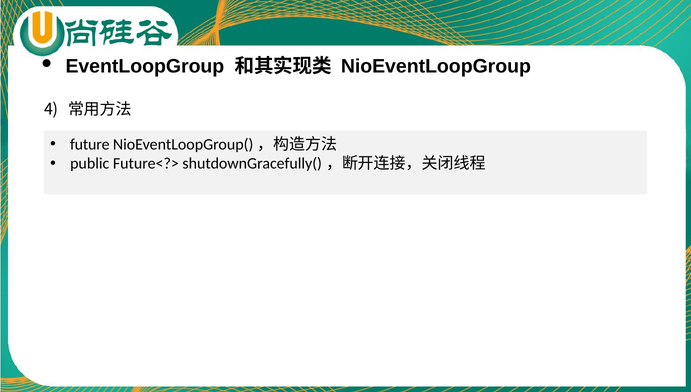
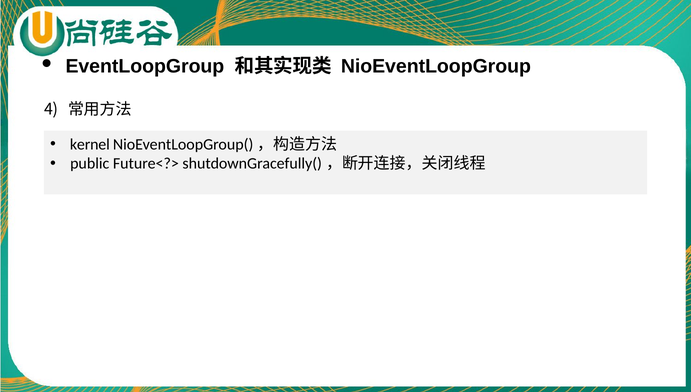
future: future -> kernel
